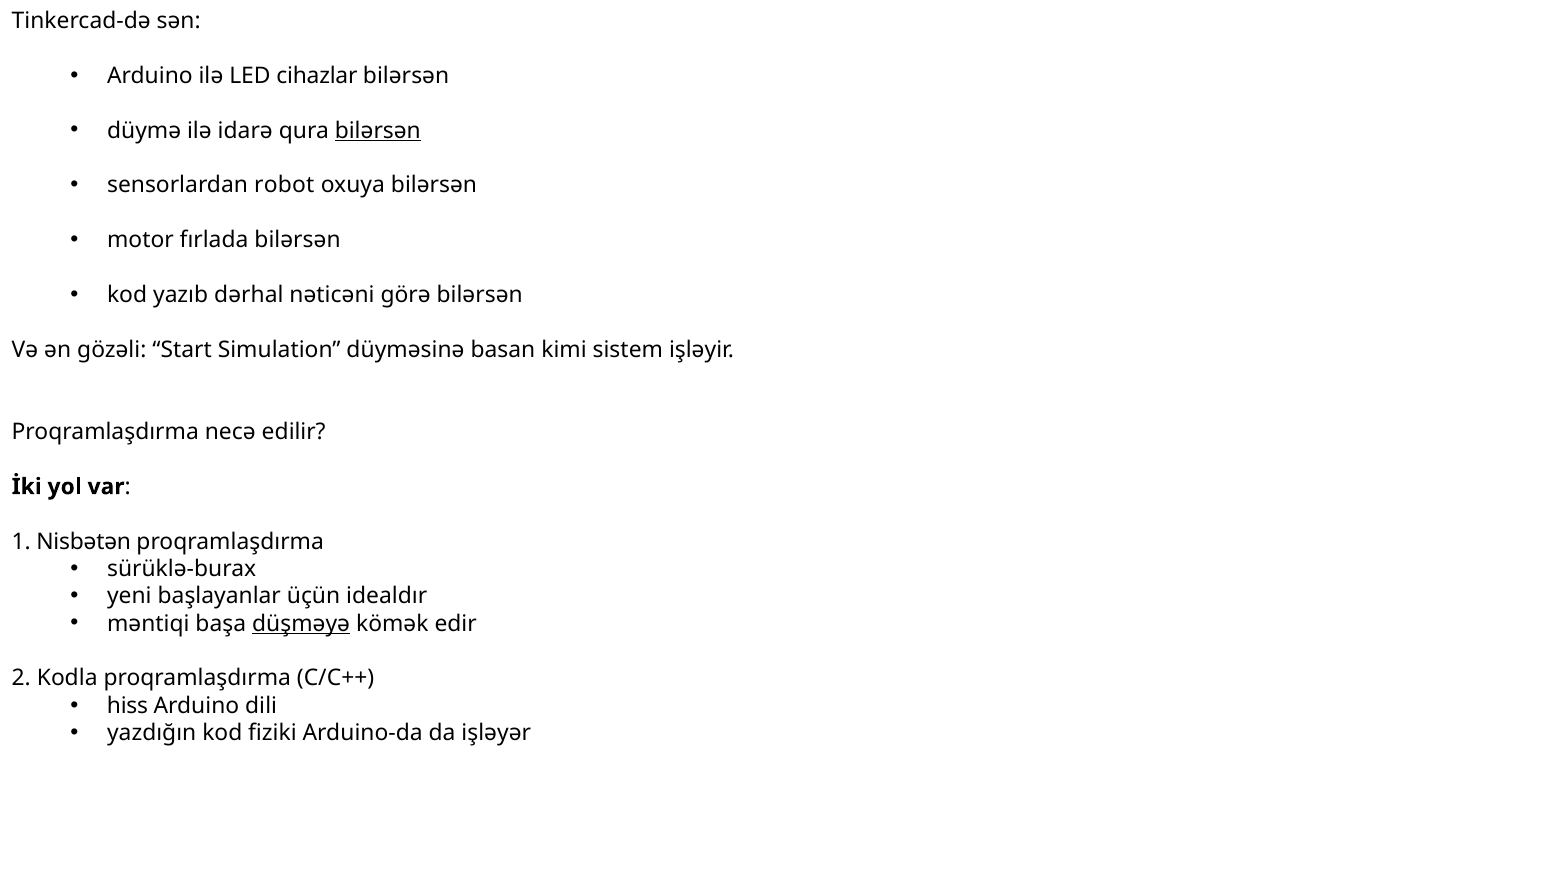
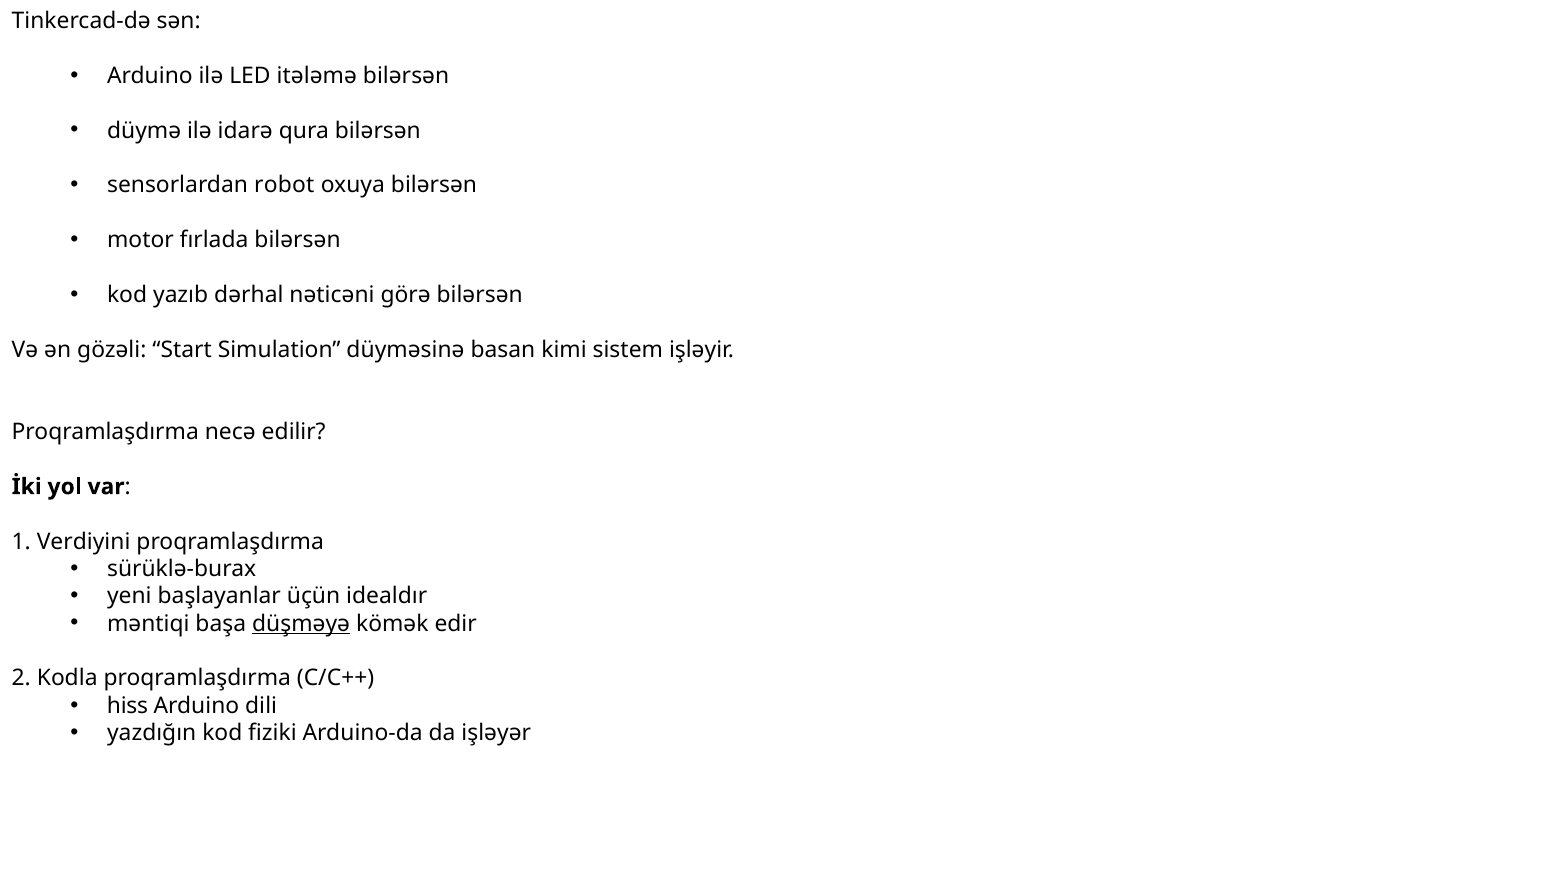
cihazlar: cihazlar -> itələmə
bilərsən at (378, 131) underline: present -> none
Nisbətən: Nisbətən -> Verdiyini
